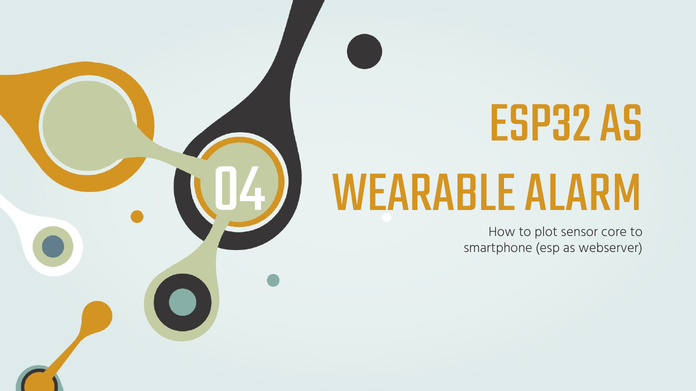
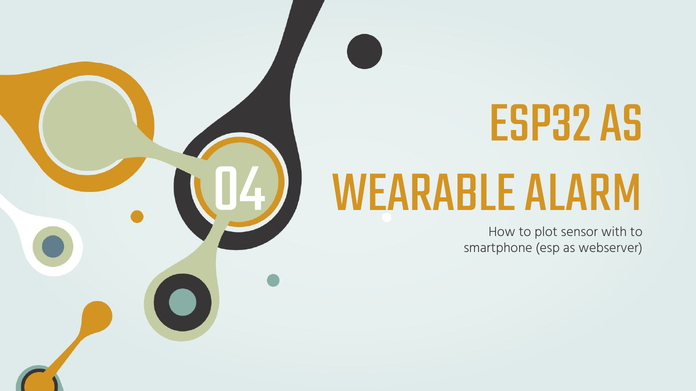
core: core -> with
